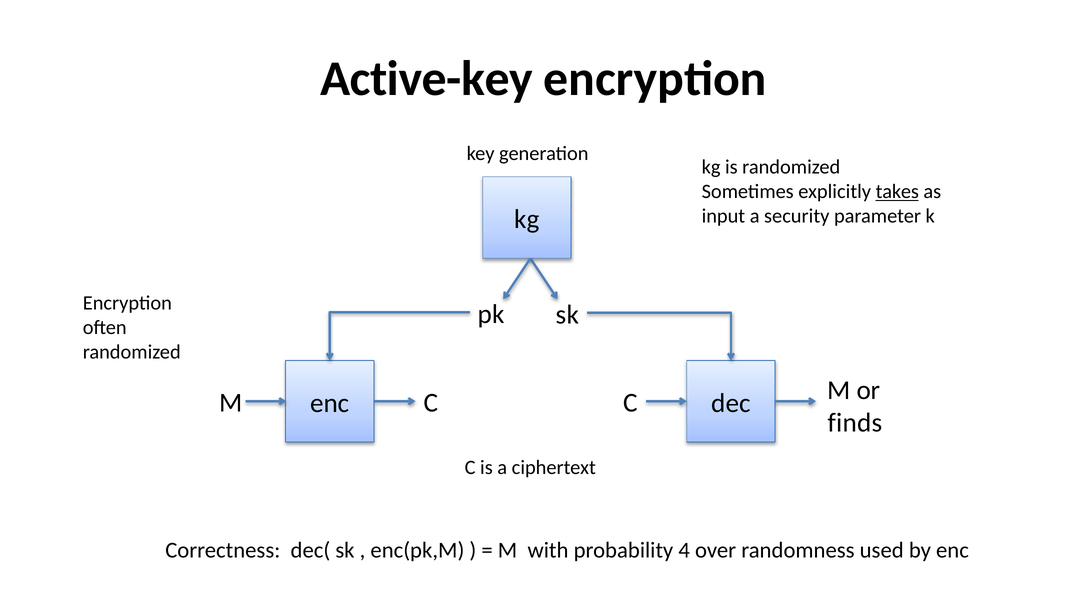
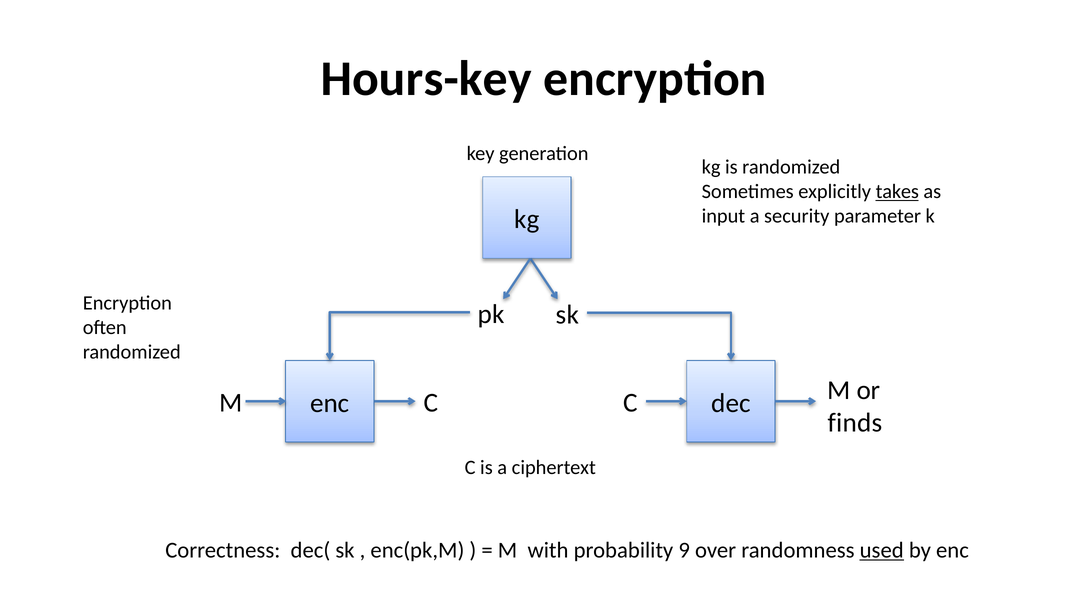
Active-key: Active-key -> Hours-key
4: 4 -> 9
used underline: none -> present
